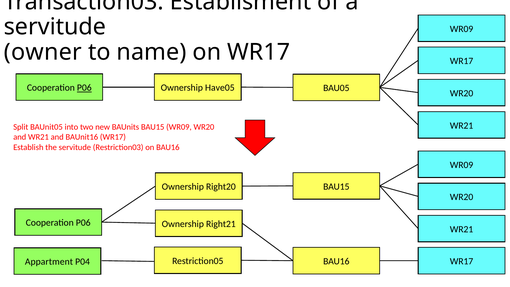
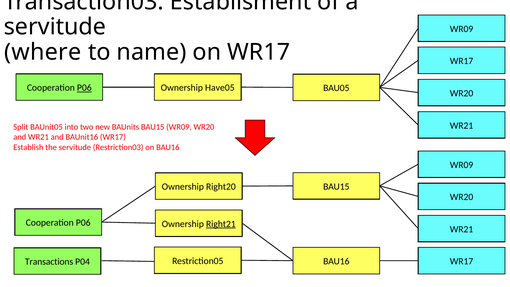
owner: owner -> where
Right21 underline: none -> present
Appartment: Appartment -> Transactions
